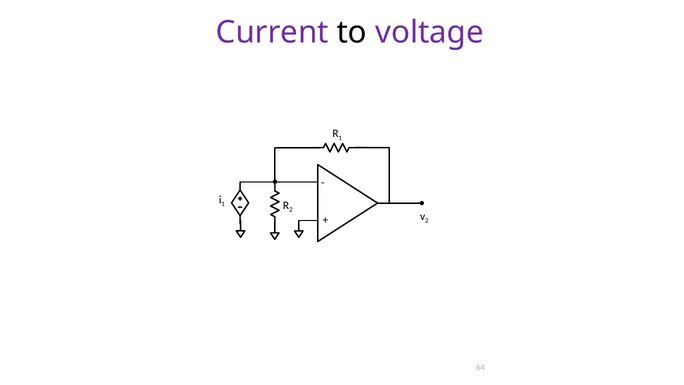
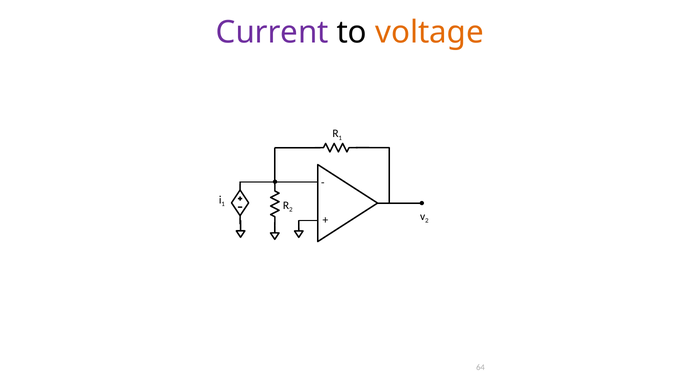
voltage colour: purple -> orange
